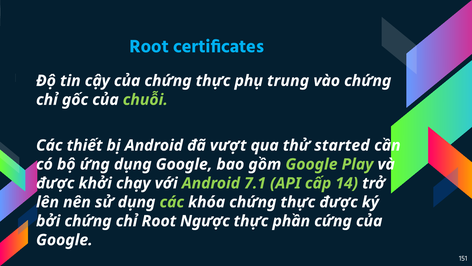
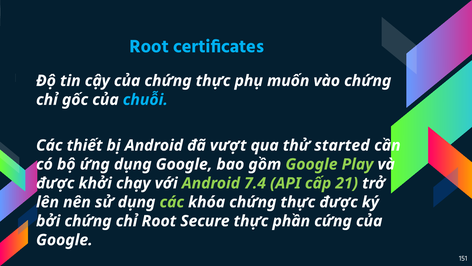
trung: trung -> muốn
chuỗi colour: light green -> light blue
7.1: 7.1 -> 7.4
14: 14 -> 21
Ngược: Ngược -> Secure
